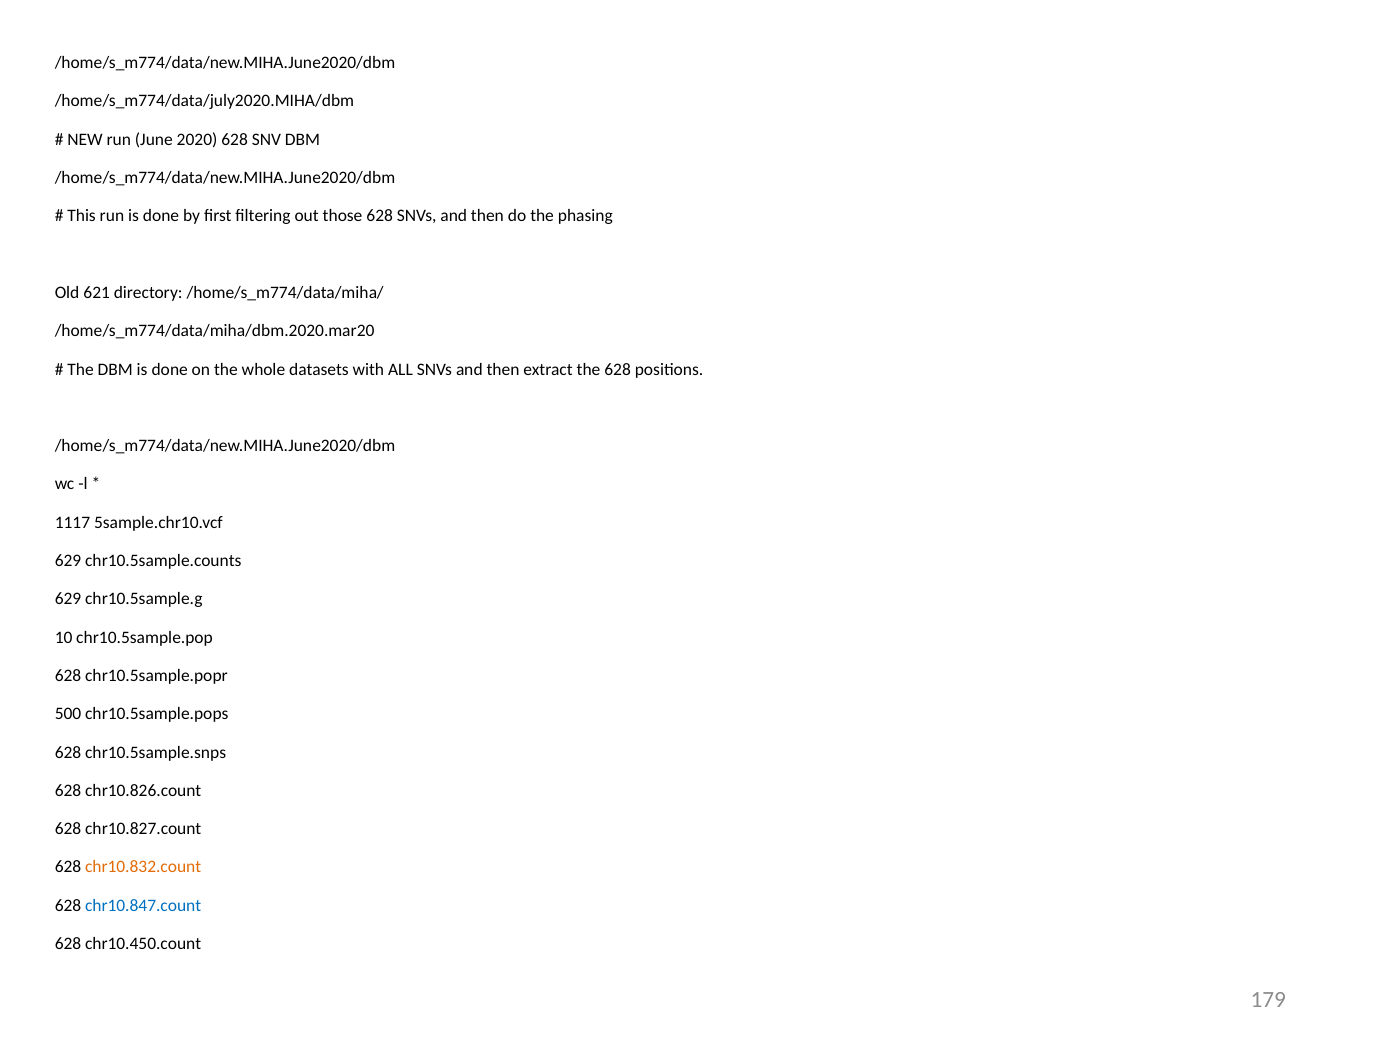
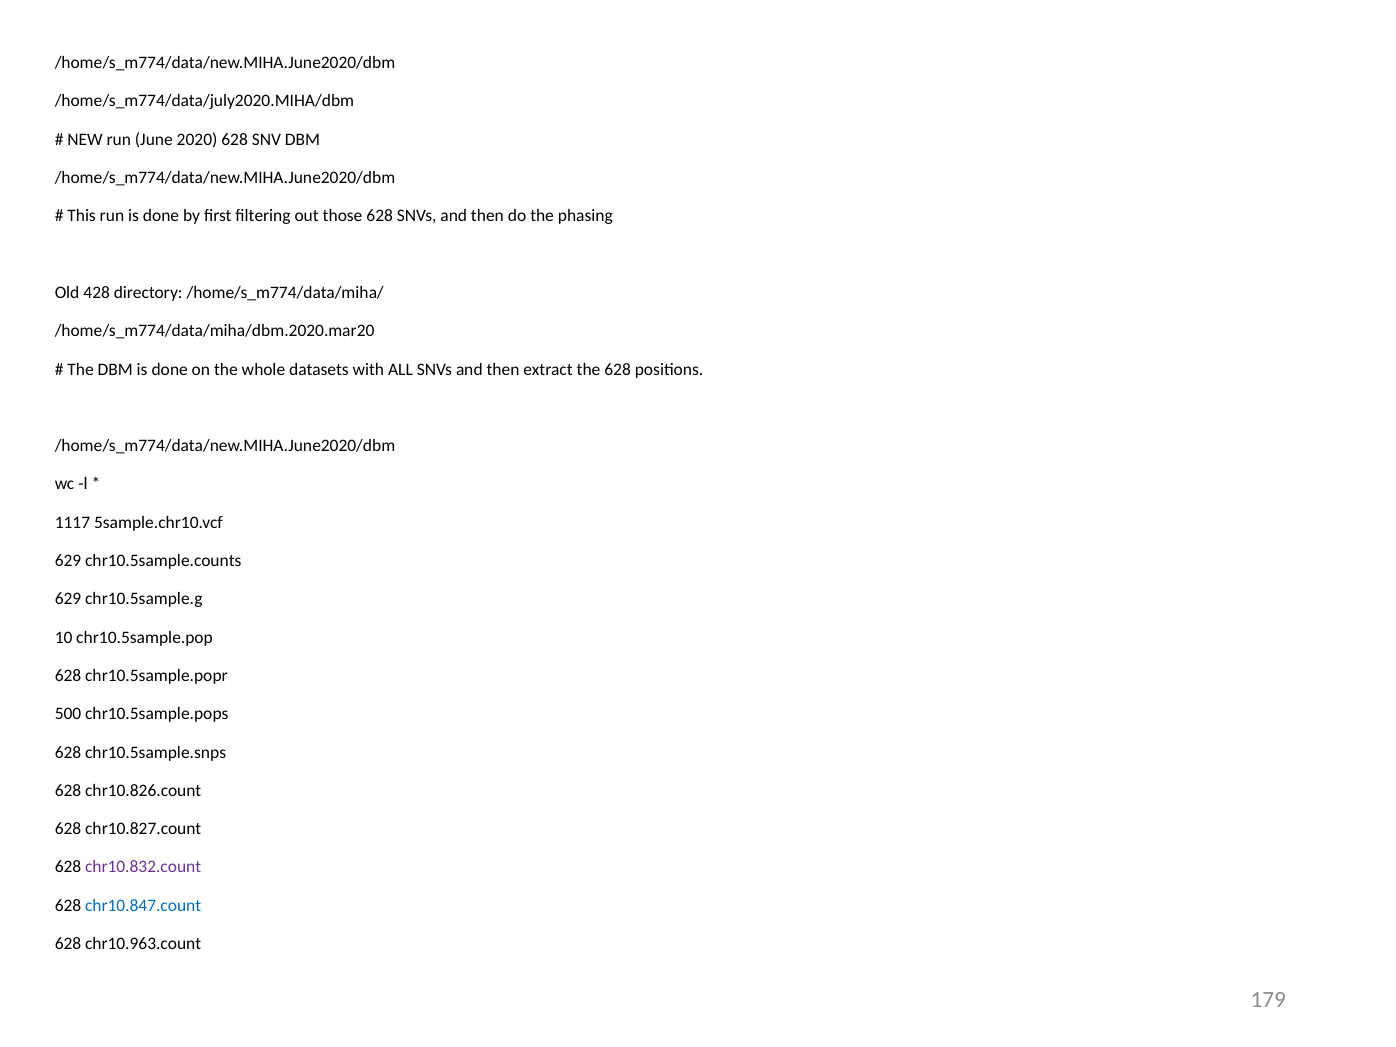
621: 621 -> 428
chr10.832.count colour: orange -> purple
chr10.450.count: chr10.450.count -> chr10.963.count
